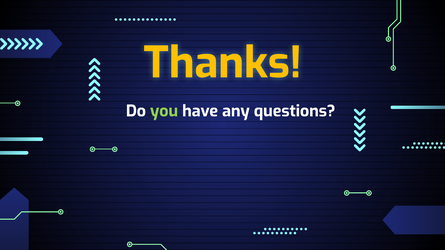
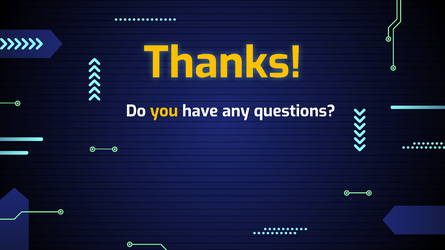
you colour: light green -> yellow
